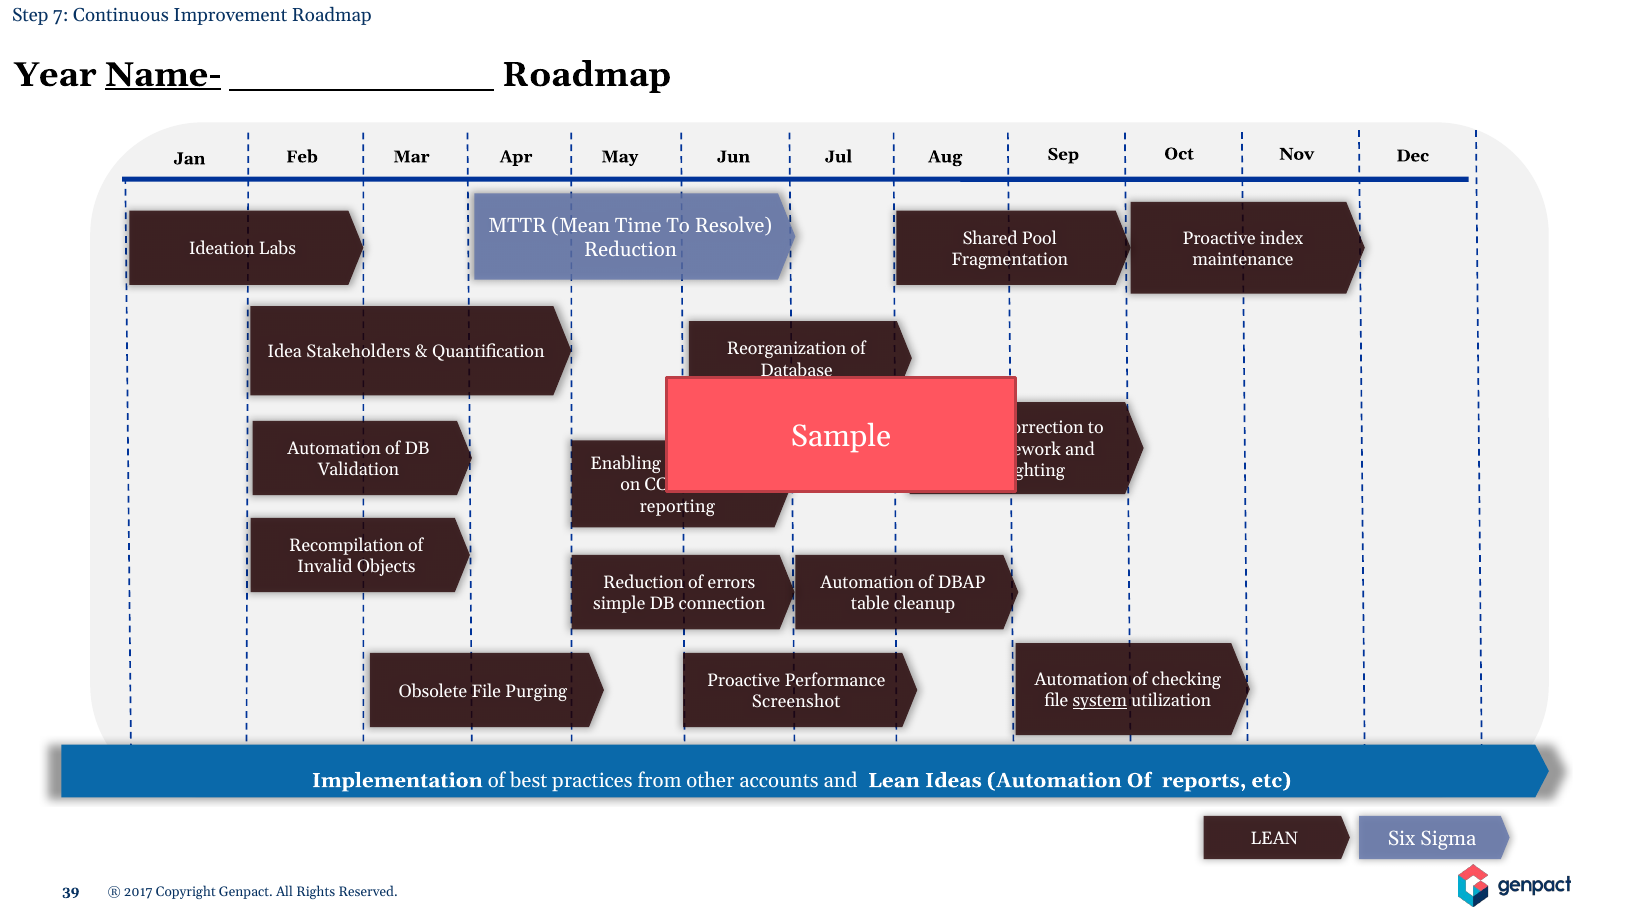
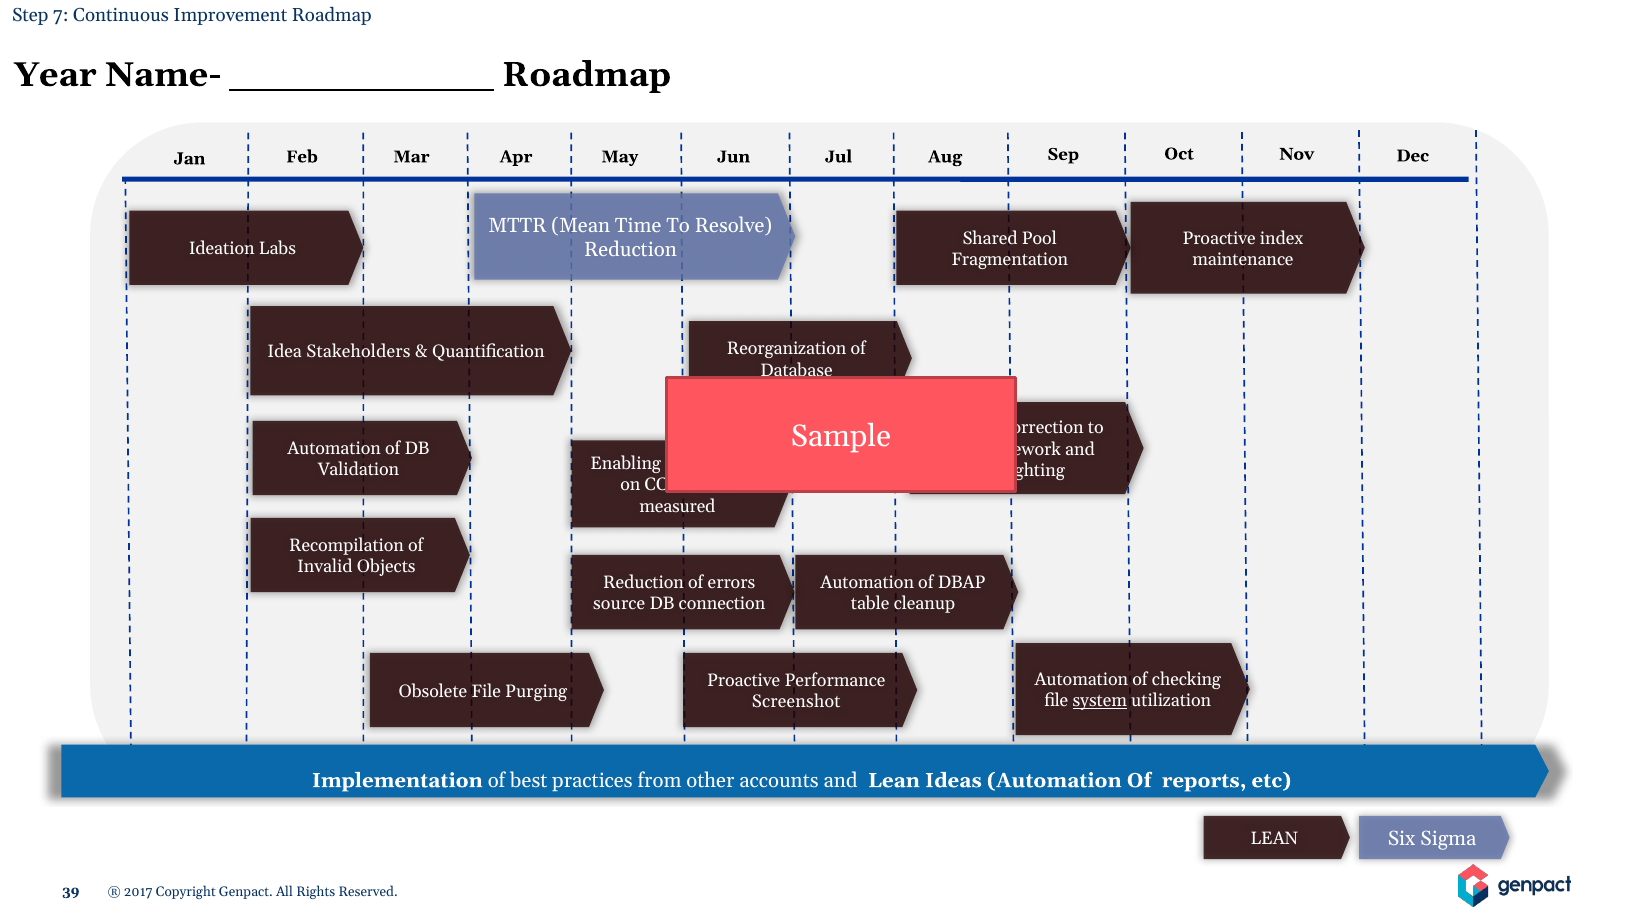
Name- underline: present -> none
reporting: reporting -> measured
simple: simple -> source
